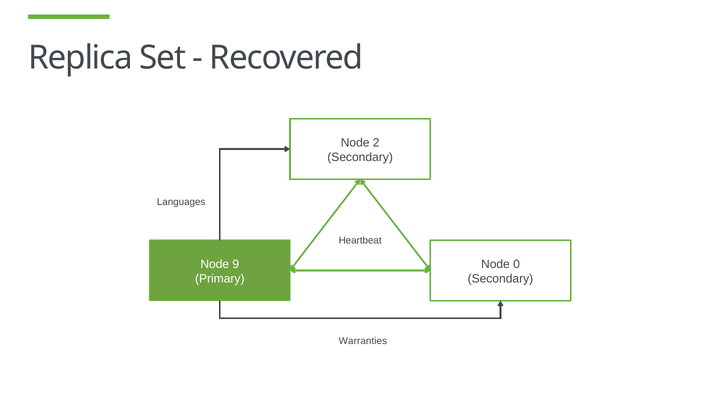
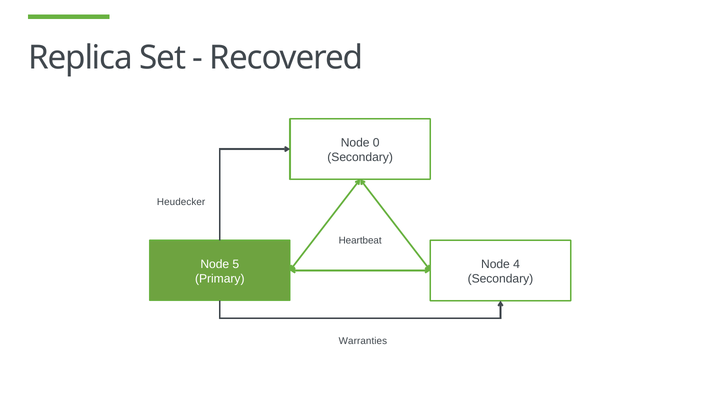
2: 2 -> 0
Languages: Languages -> Heudecker
9: 9 -> 5
0: 0 -> 4
